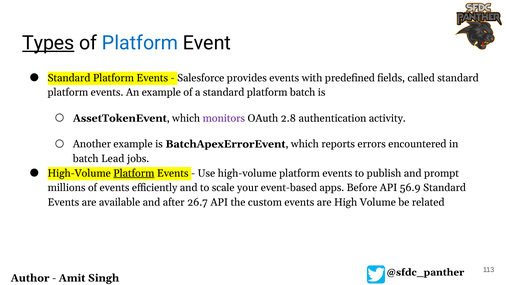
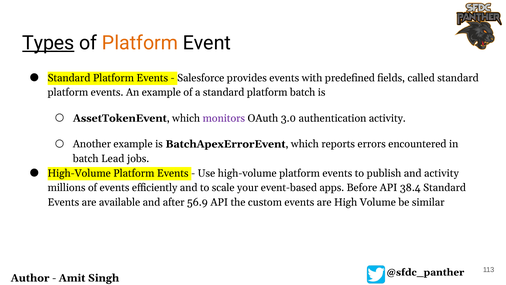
Platform at (140, 43) colour: blue -> orange
2.8: 2.8 -> 3.0
Platform at (134, 173) underline: present -> none
and prompt: prompt -> activity
56.9: 56.9 -> 38.4
26.7: 26.7 -> 56.9
related: related -> similar
